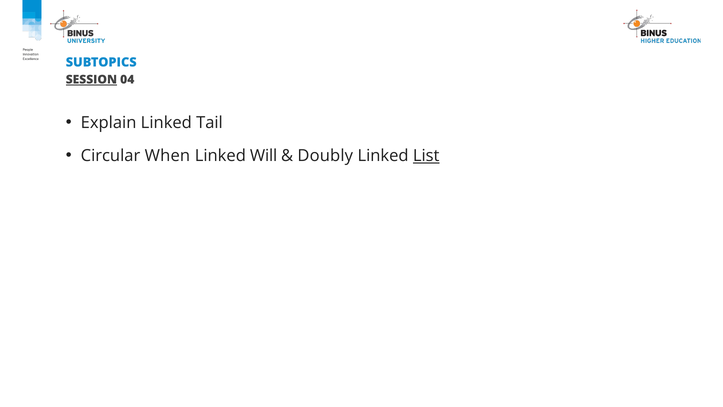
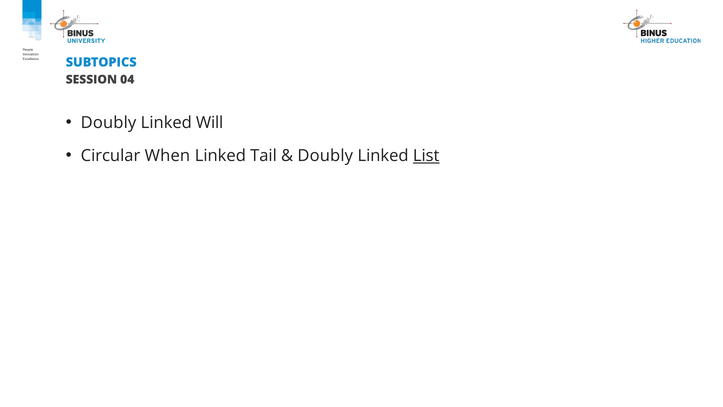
SESSION underline: present -> none
Explain at (109, 123): Explain -> Doubly
Tail: Tail -> Will
Will: Will -> Tail
